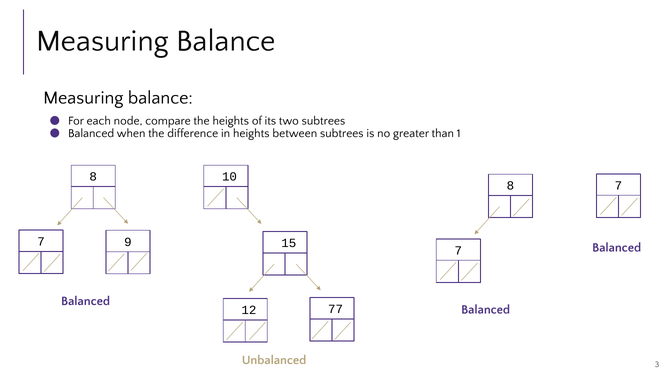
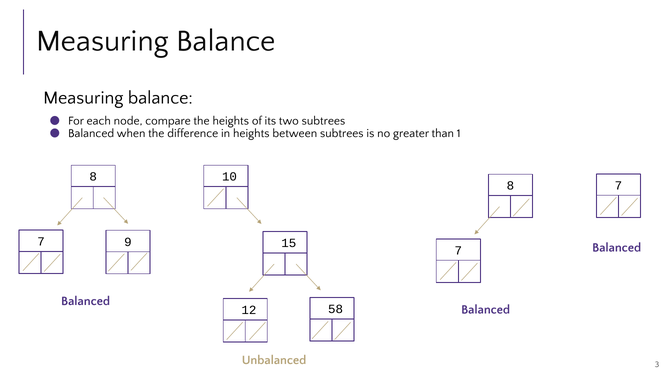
77: 77 -> 58
